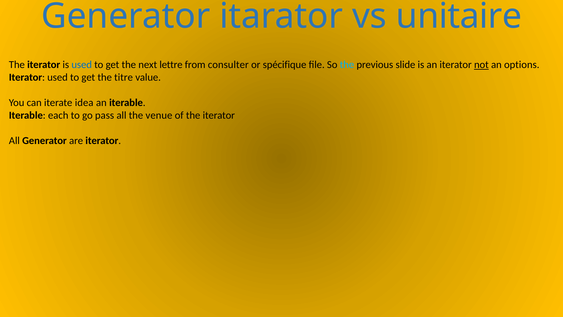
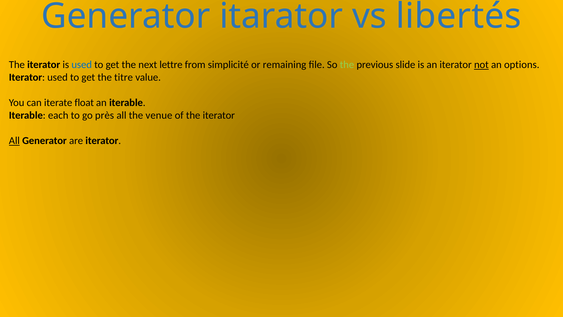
unitaire: unitaire -> libertés
consulter: consulter -> simplicité
spécifique: spécifique -> remaining
the at (347, 65) colour: light blue -> light green
idea: idea -> float
pass: pass -> près
All at (14, 141) underline: none -> present
